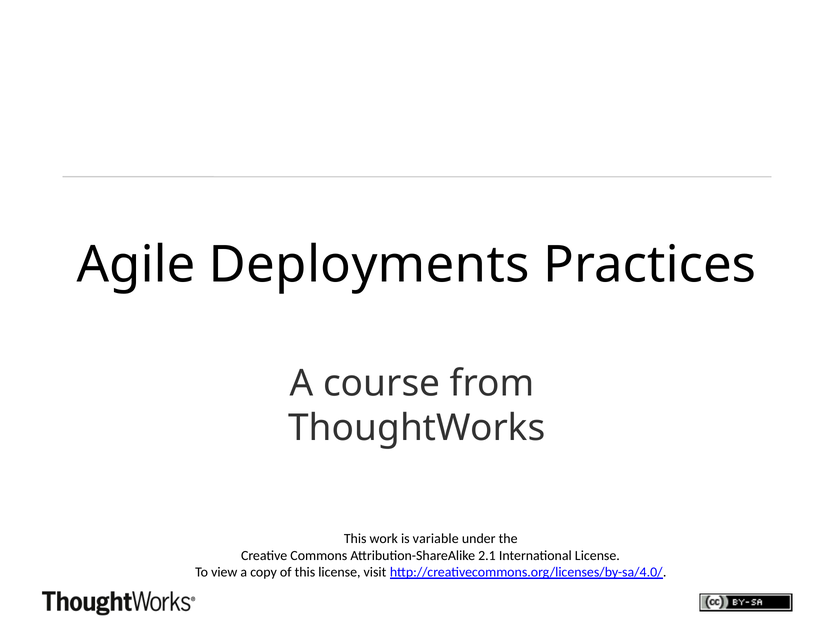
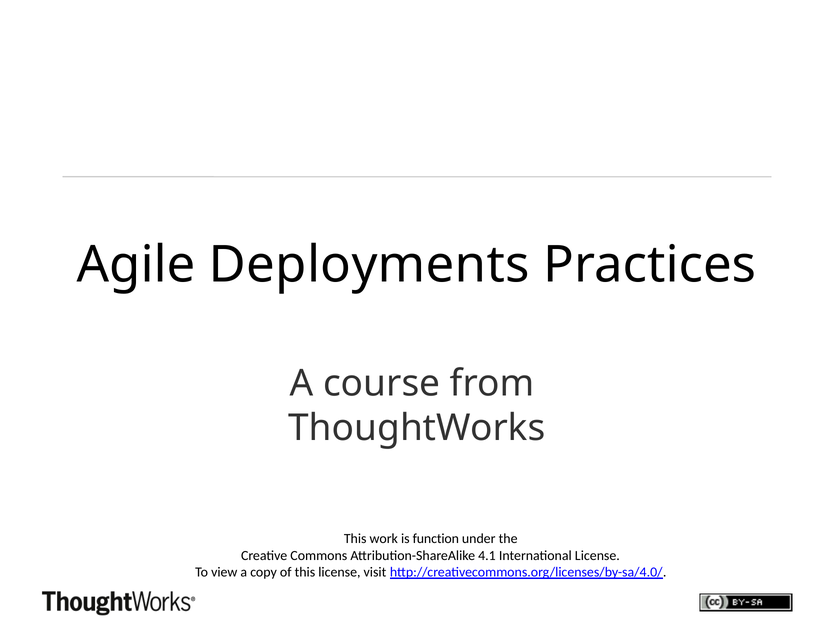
variable: variable -> function
2.1: 2.1 -> 4.1
